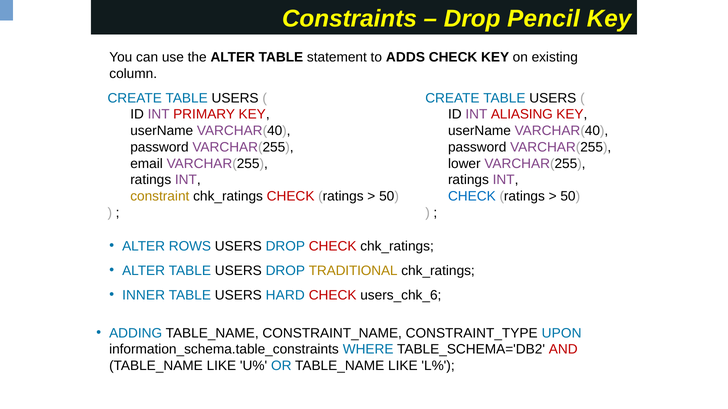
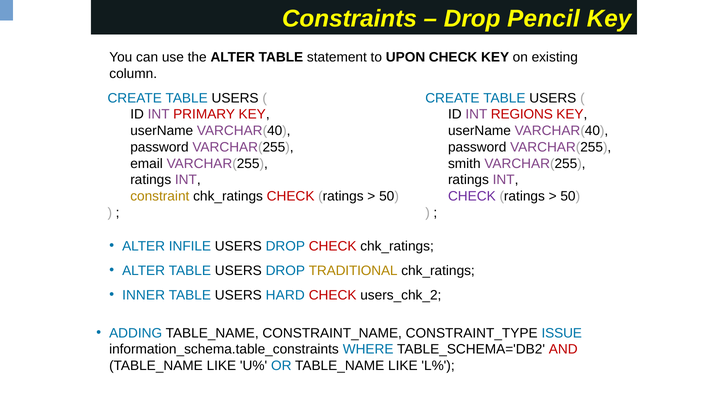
ADDS: ADDS -> UPON
ALIASING: ALIASING -> REGIONS
lower: lower -> smith
CHECK at (472, 196) colour: blue -> purple
ROWS: ROWS -> INFILE
users_chk_6: users_chk_6 -> users_chk_2
UPON: UPON -> ISSUE
